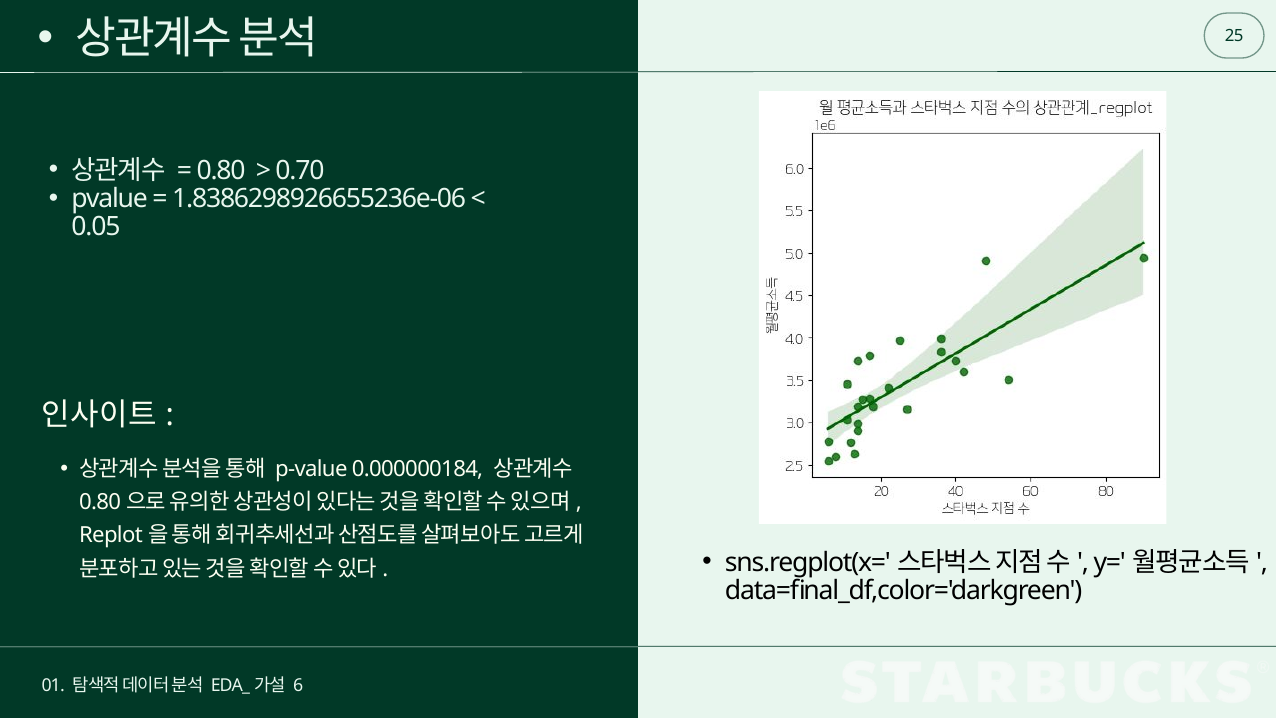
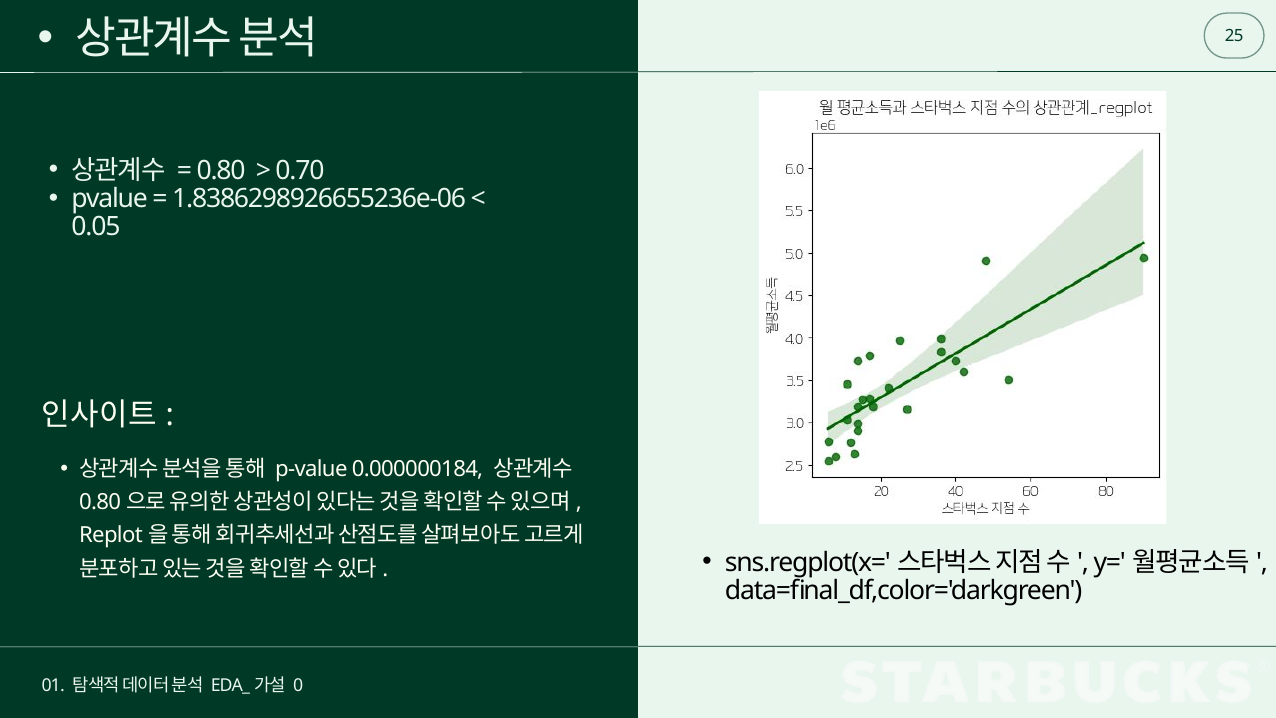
6: 6 -> 0
